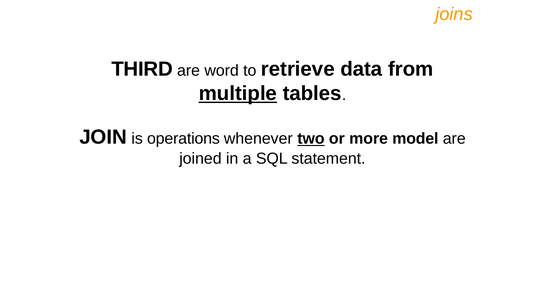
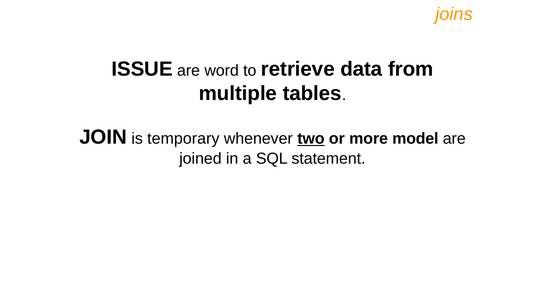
THIRD: THIRD -> ISSUE
multiple underline: present -> none
operations: operations -> temporary
